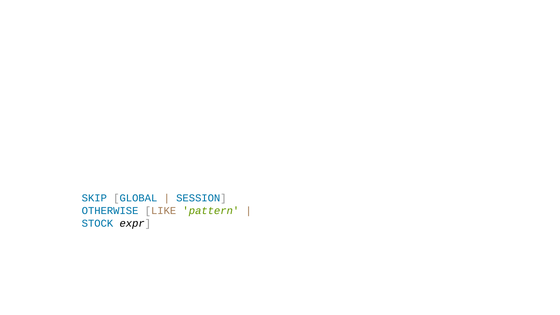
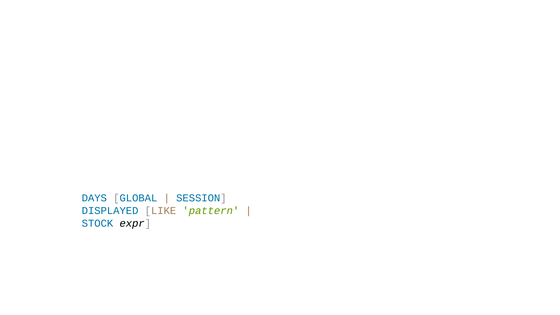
SKIP: SKIP -> DAYS
OTHERWISE: OTHERWISE -> DISPLAYED
